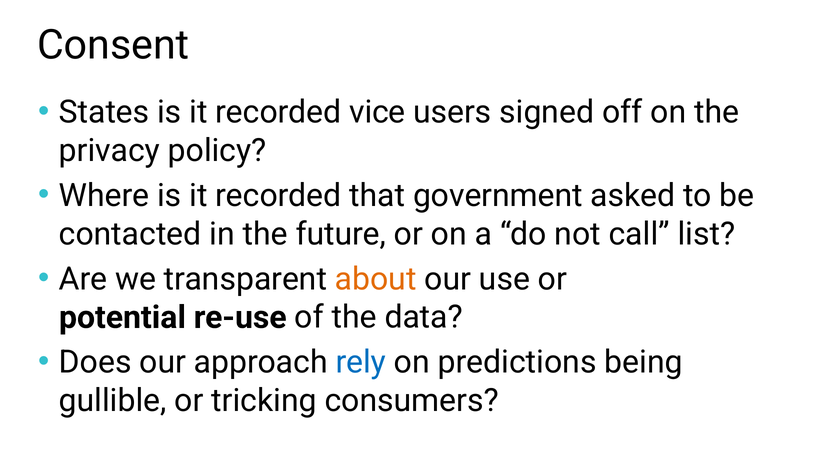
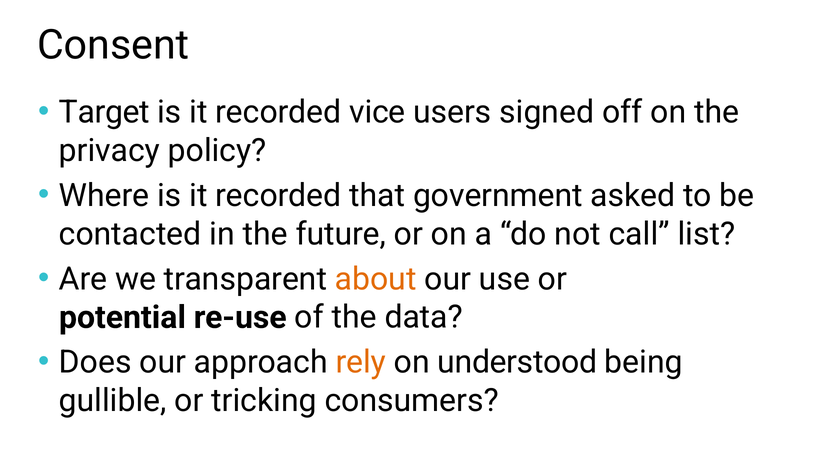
States: States -> Target
rely colour: blue -> orange
predictions: predictions -> understood
